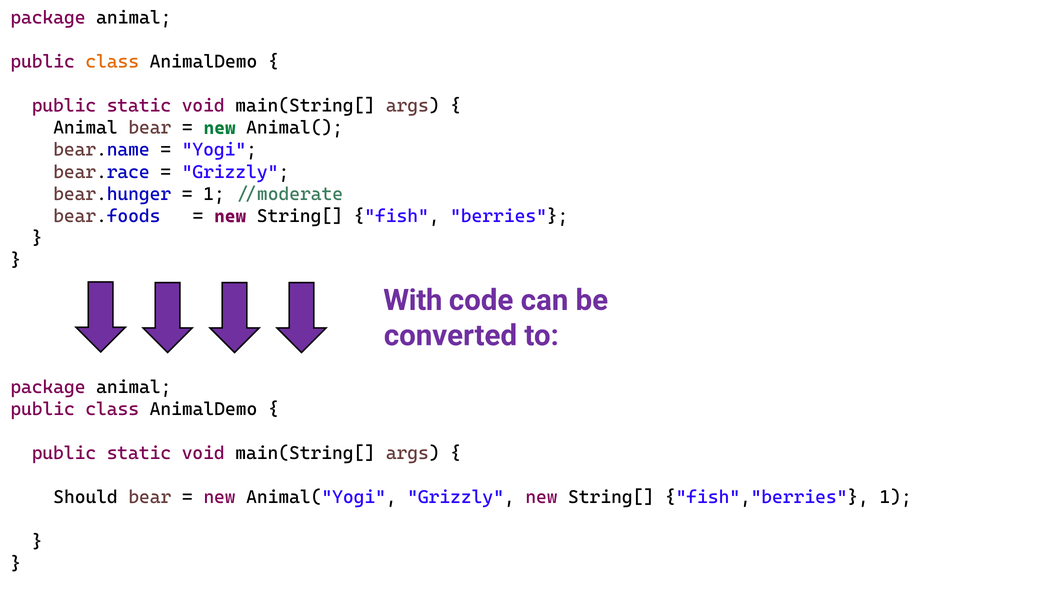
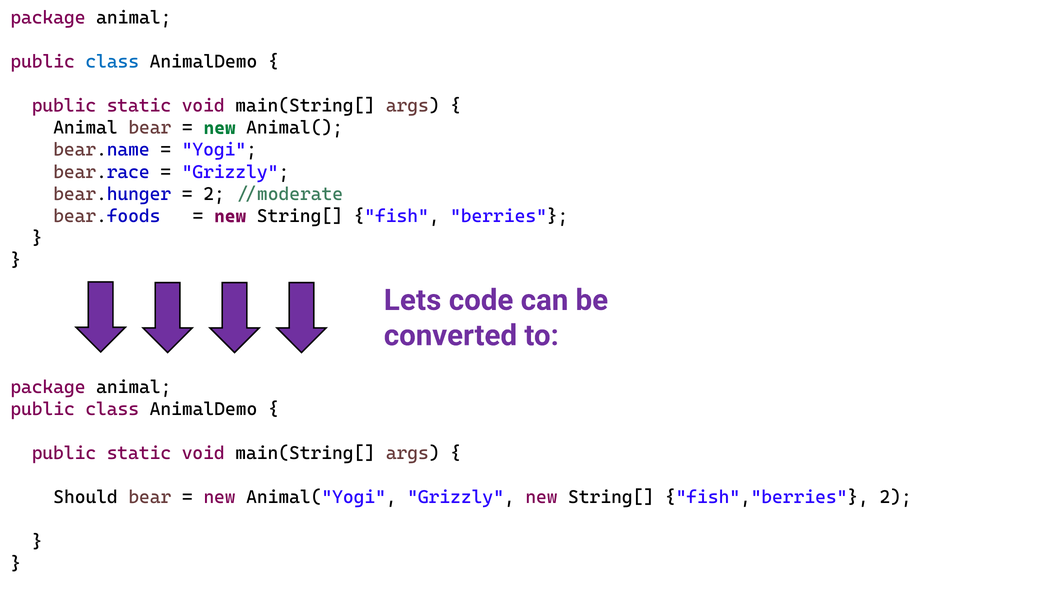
class at (112, 62) colour: orange -> blue
1 at (214, 194): 1 -> 2
With: With -> Lets
fish","berries 1: 1 -> 2
